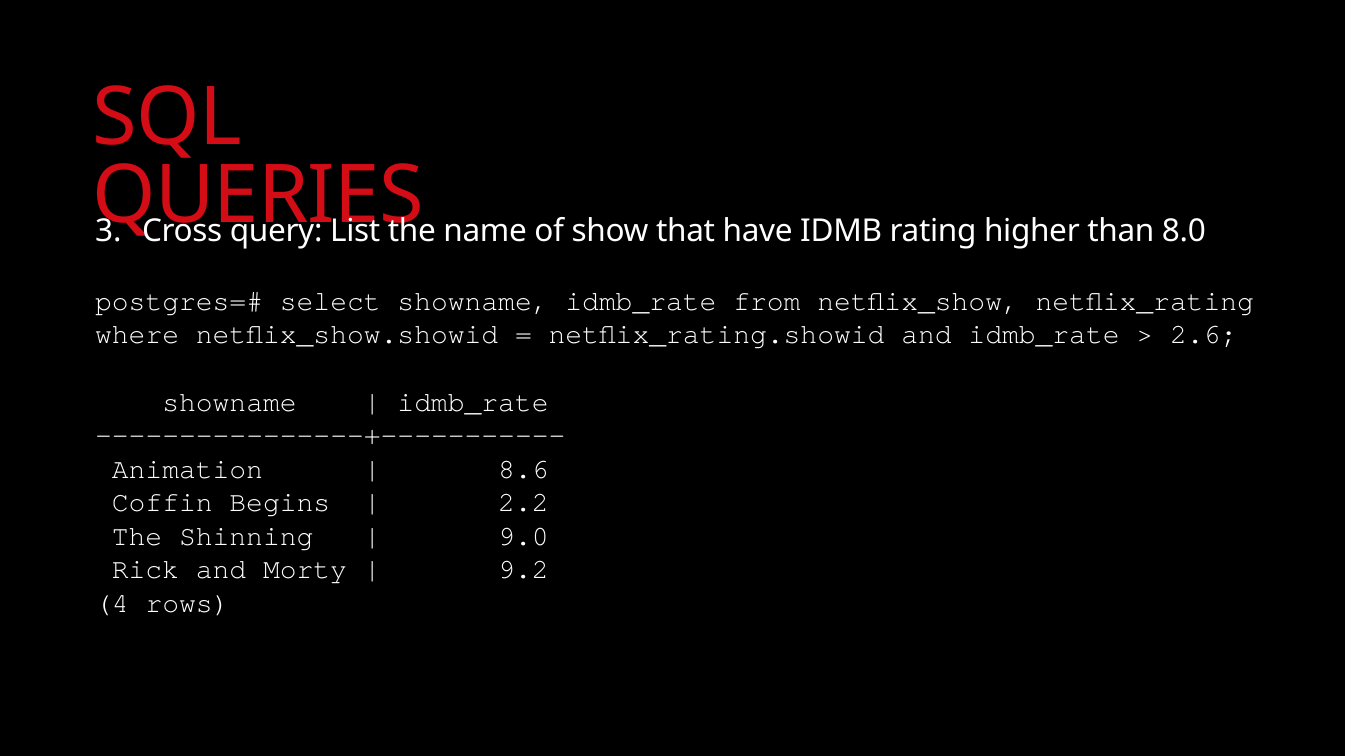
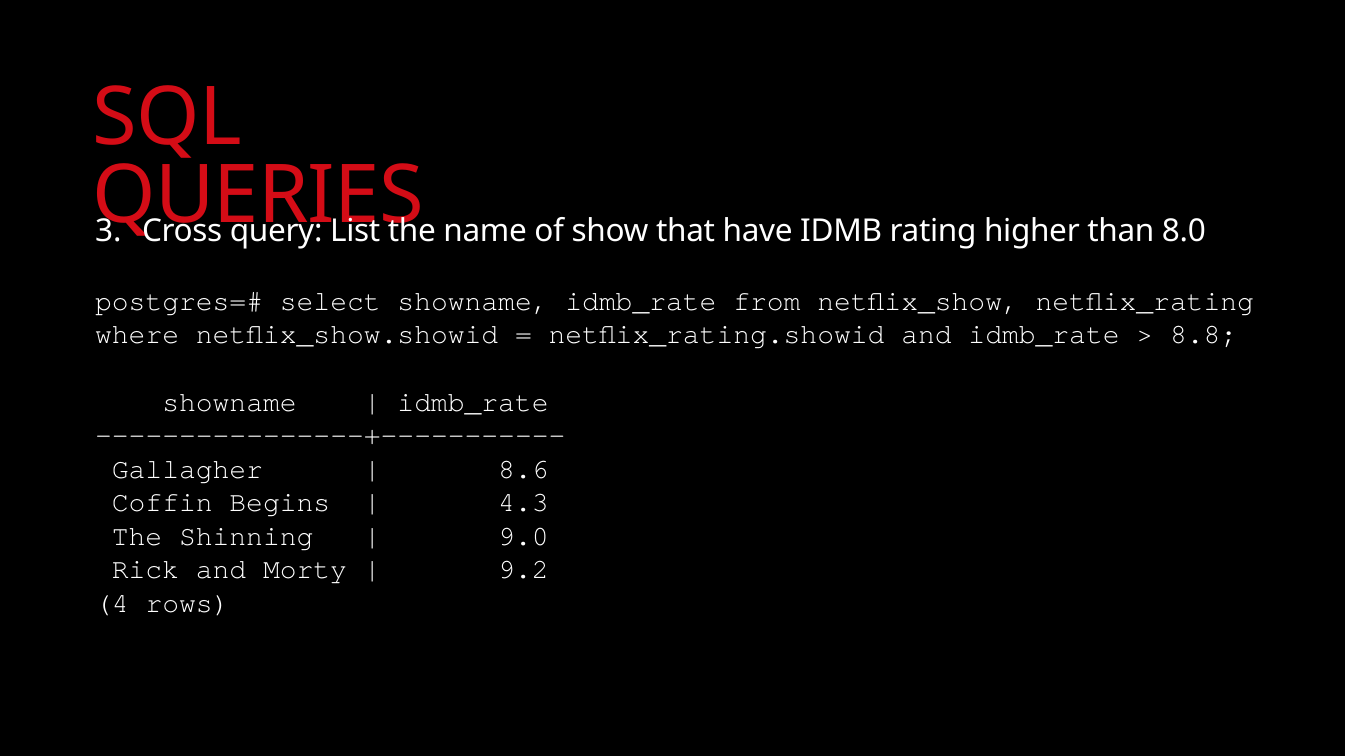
2.6: 2.6 -> 8.8
Animation: Animation -> Gallagher
2.2: 2.2 -> 4.3
